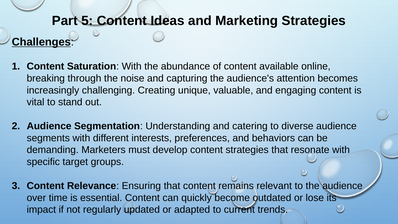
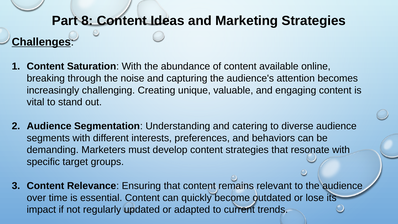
5: 5 -> 8
